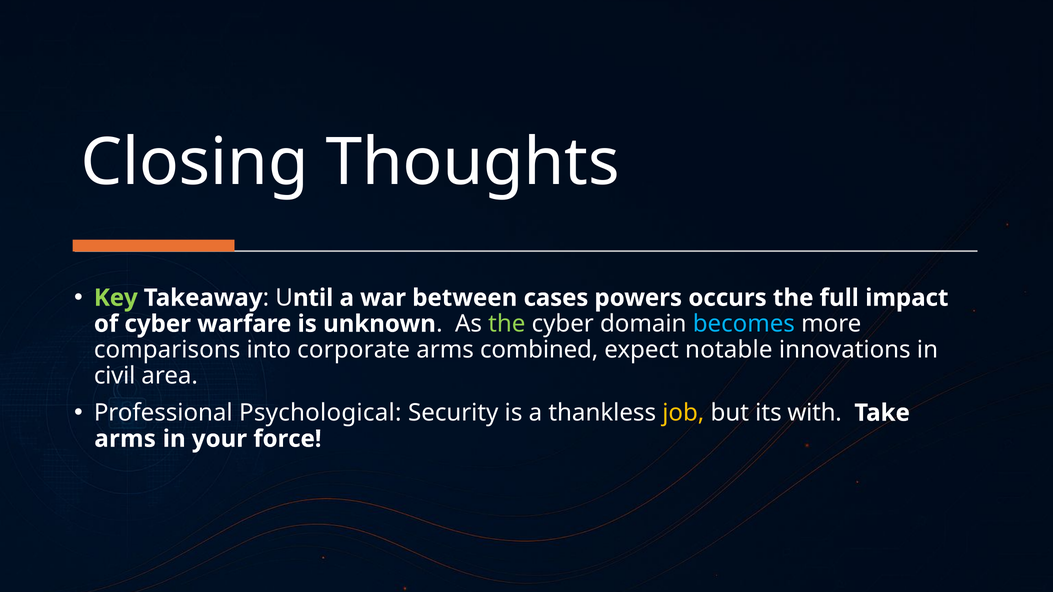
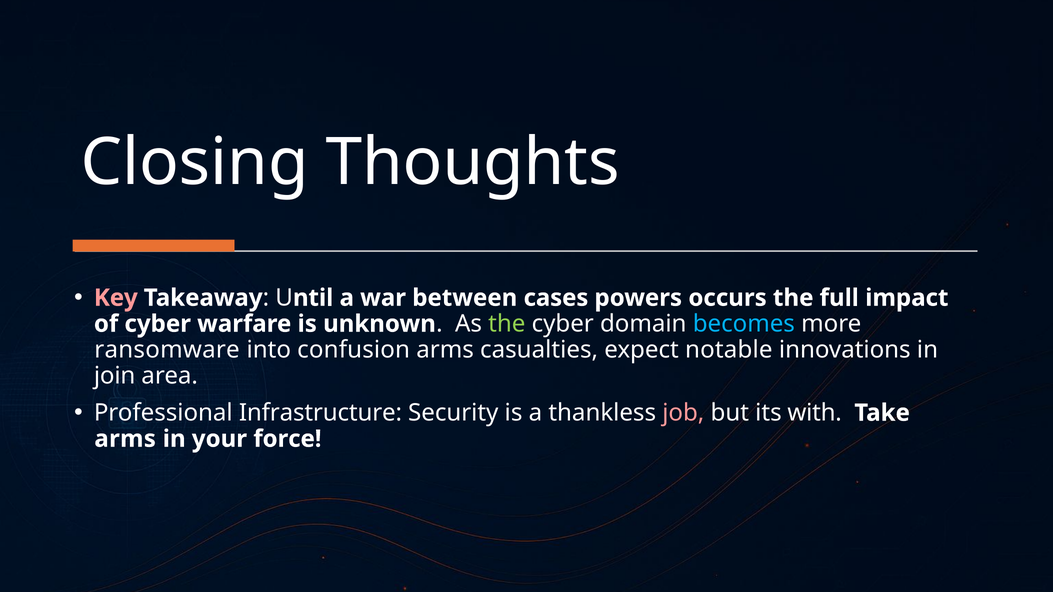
Key colour: light green -> pink
comparisons: comparisons -> ransomware
corporate: corporate -> confusion
combined: combined -> casualties
civil: civil -> join
Psychological: Psychological -> Infrastructure
job colour: yellow -> pink
